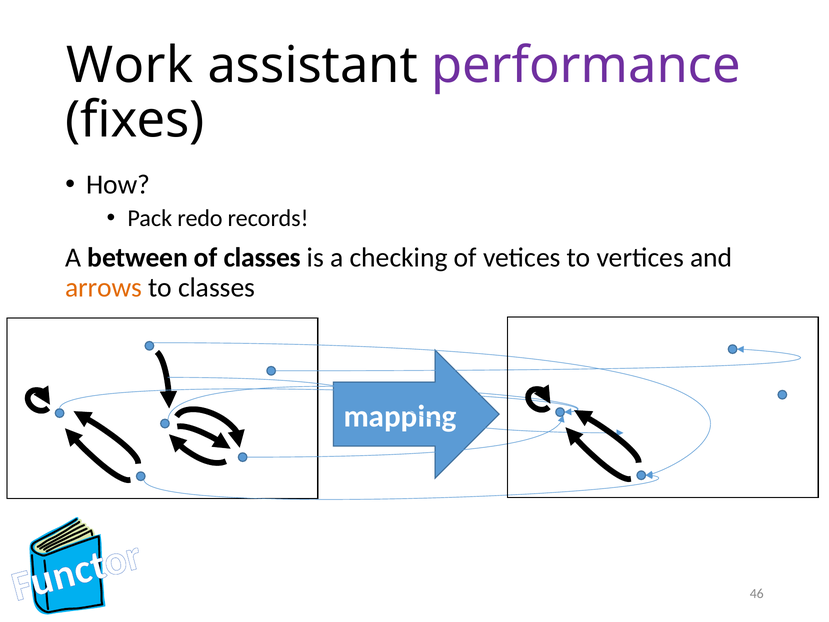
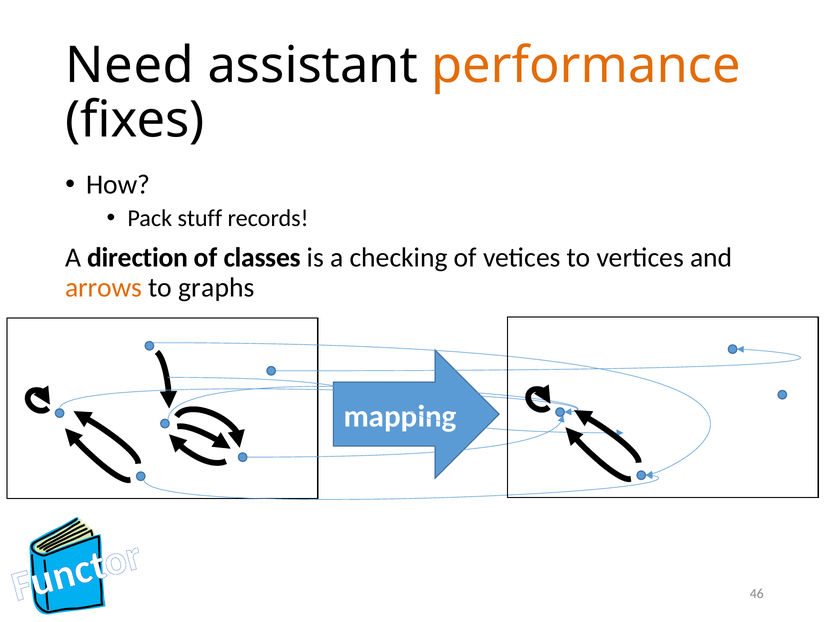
Work: Work -> Need
performance colour: purple -> orange
redo: redo -> stuff
between: between -> direction
to classes: classes -> graphs
